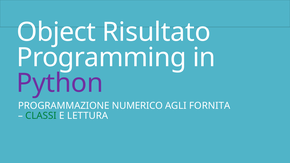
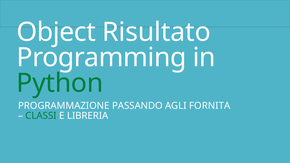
Python colour: purple -> green
NUMERICO: NUMERICO -> PASSANDO
LETTURA: LETTURA -> LIBRERIA
